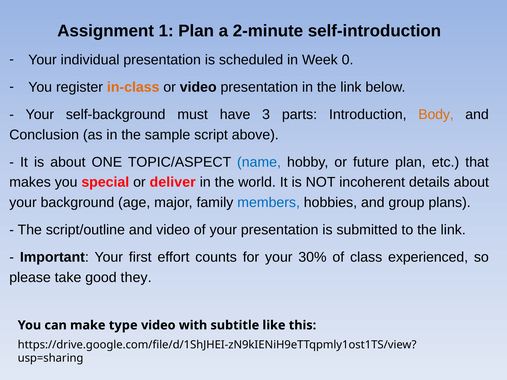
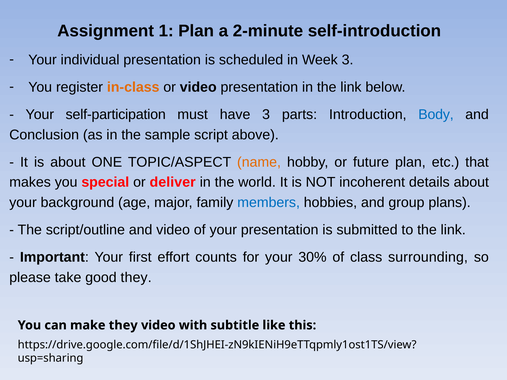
Week 0: 0 -> 3
self-background: self-background -> self-participation
Body colour: orange -> blue
name colour: blue -> orange
experienced: experienced -> surrounding
make type: type -> they
